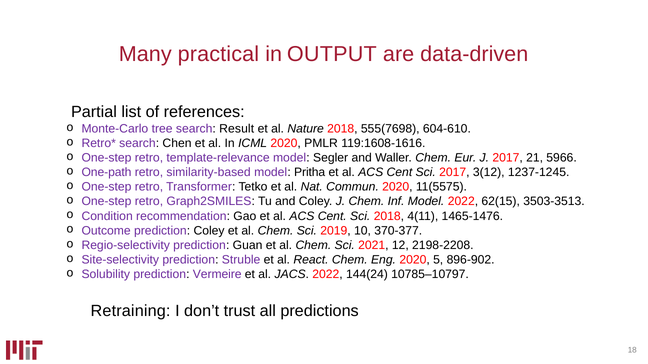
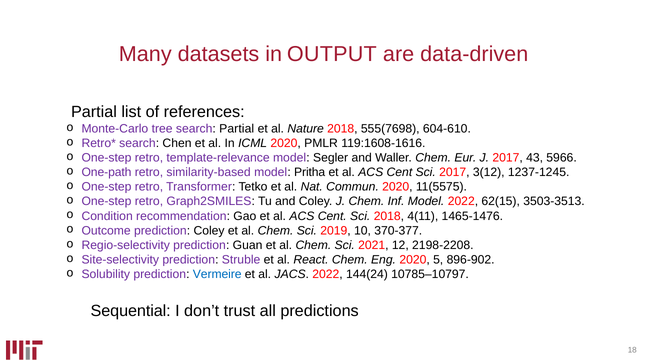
practical: practical -> datasets
search Result: Result -> Partial
21: 21 -> 43
Vermeire colour: purple -> blue
Retraining: Retraining -> Sequential
